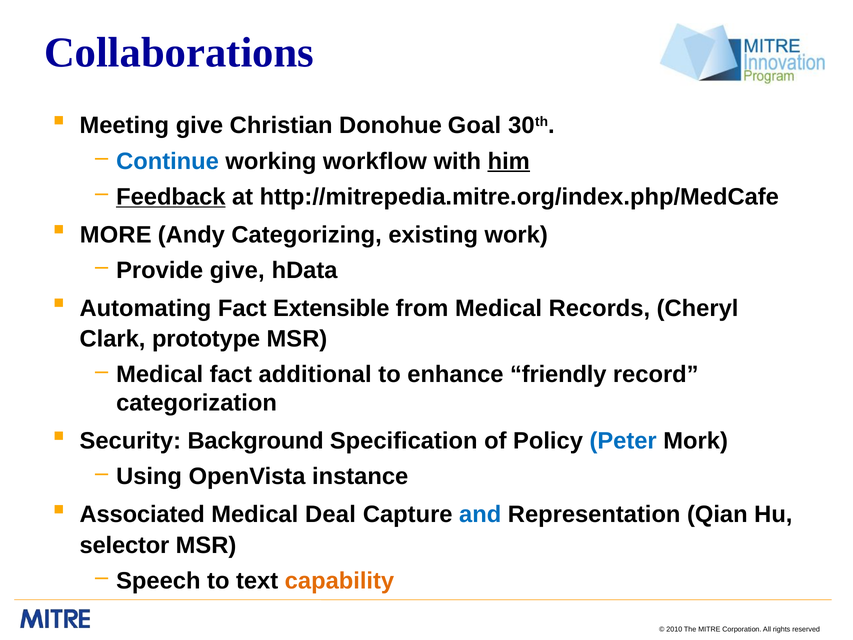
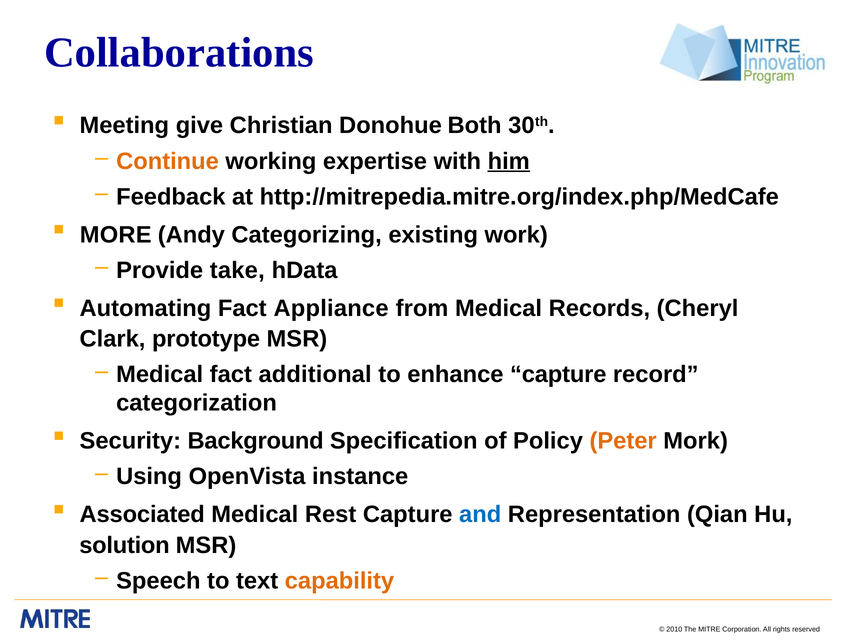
Goal: Goal -> Both
Continue colour: blue -> orange
workflow: workflow -> expertise
Feedback underline: present -> none
Provide give: give -> take
Extensible: Extensible -> Appliance
enhance friendly: friendly -> capture
Peter colour: blue -> orange
Deal: Deal -> Rest
selector: selector -> solution
